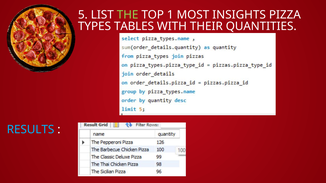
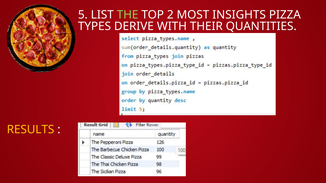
1: 1 -> 2
TABLES: TABLES -> DERIVE
RESULTS colour: light blue -> yellow
